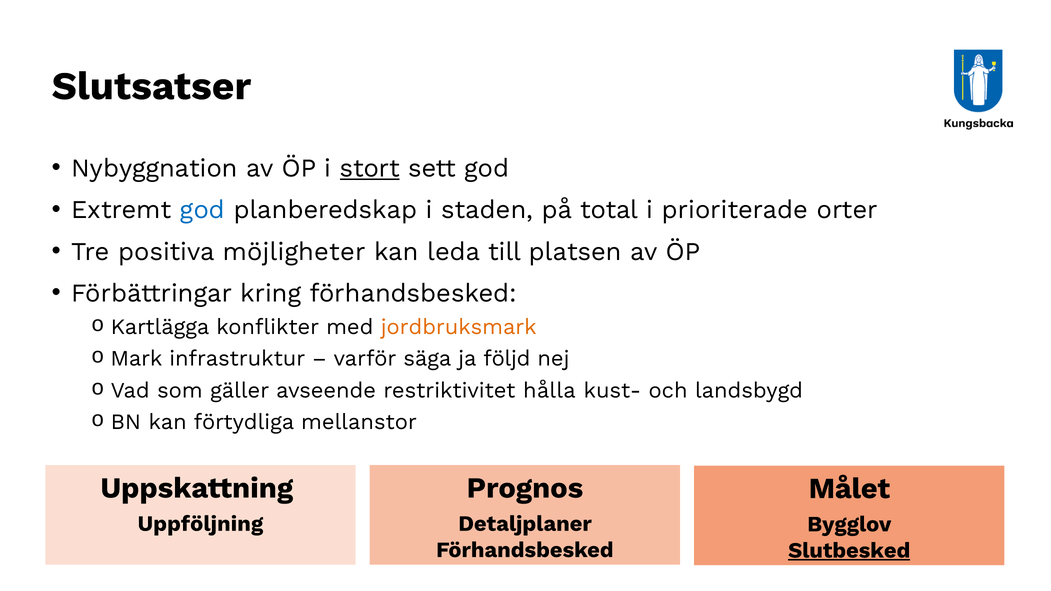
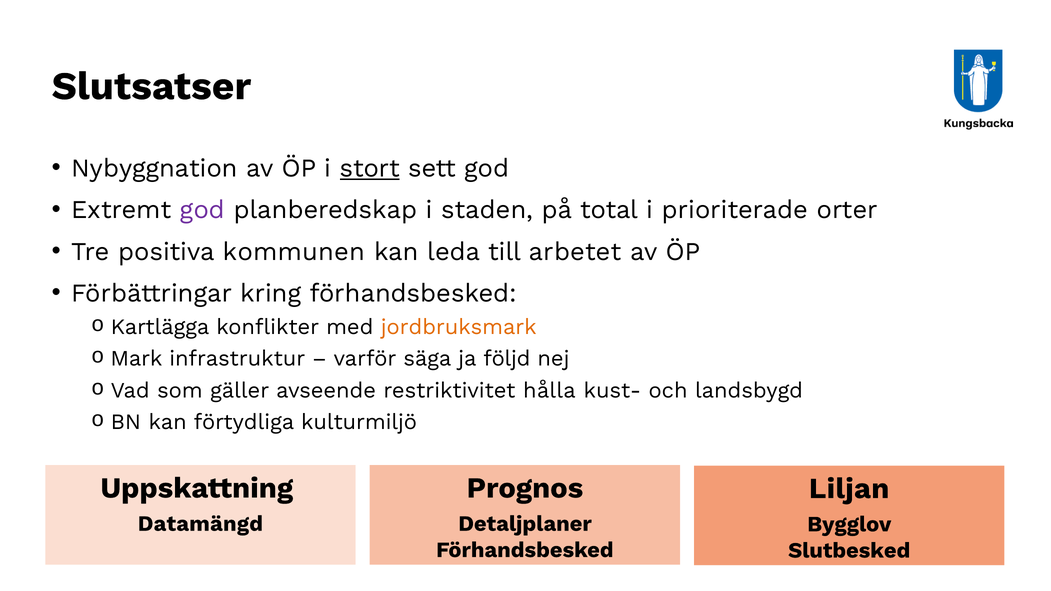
god at (202, 210) colour: blue -> purple
möjligheter: möjligheter -> kommunen
platsen: platsen -> arbetet
mellanstor: mellanstor -> kulturmiljö
Målet: Målet -> Liljan
Uppföljning: Uppföljning -> Datamängd
Slutbesked underline: present -> none
